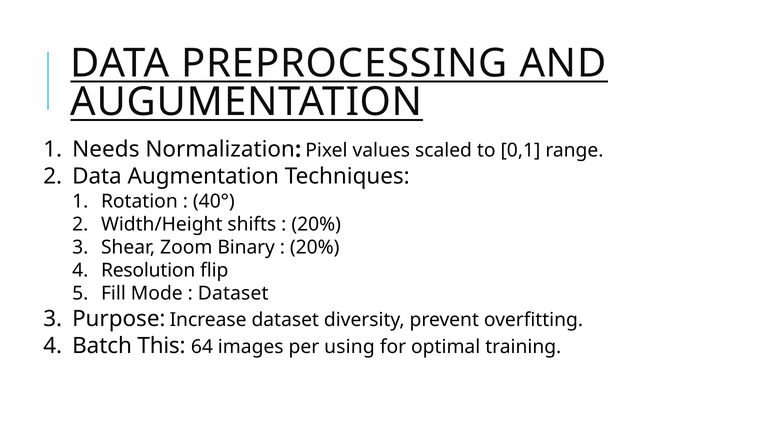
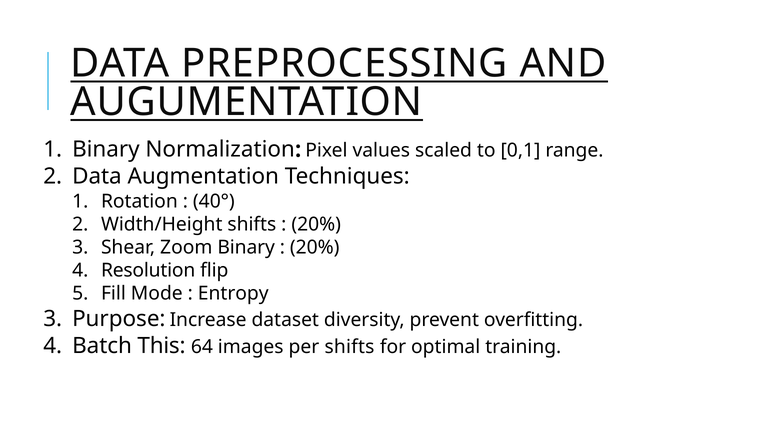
Needs at (106, 150): Needs -> Binary
Dataset at (233, 294): Dataset -> Entropy
per using: using -> shifts
